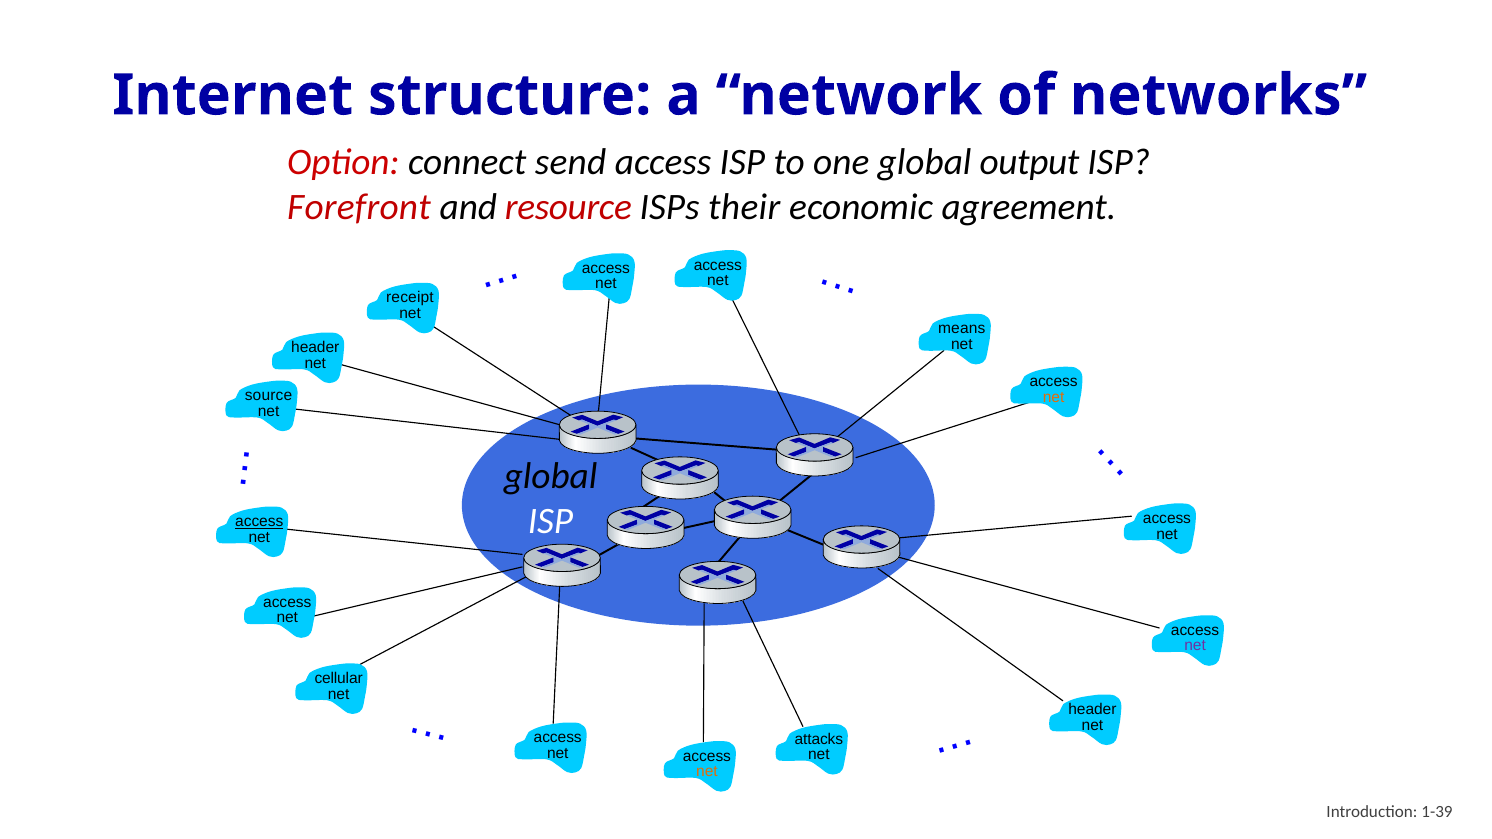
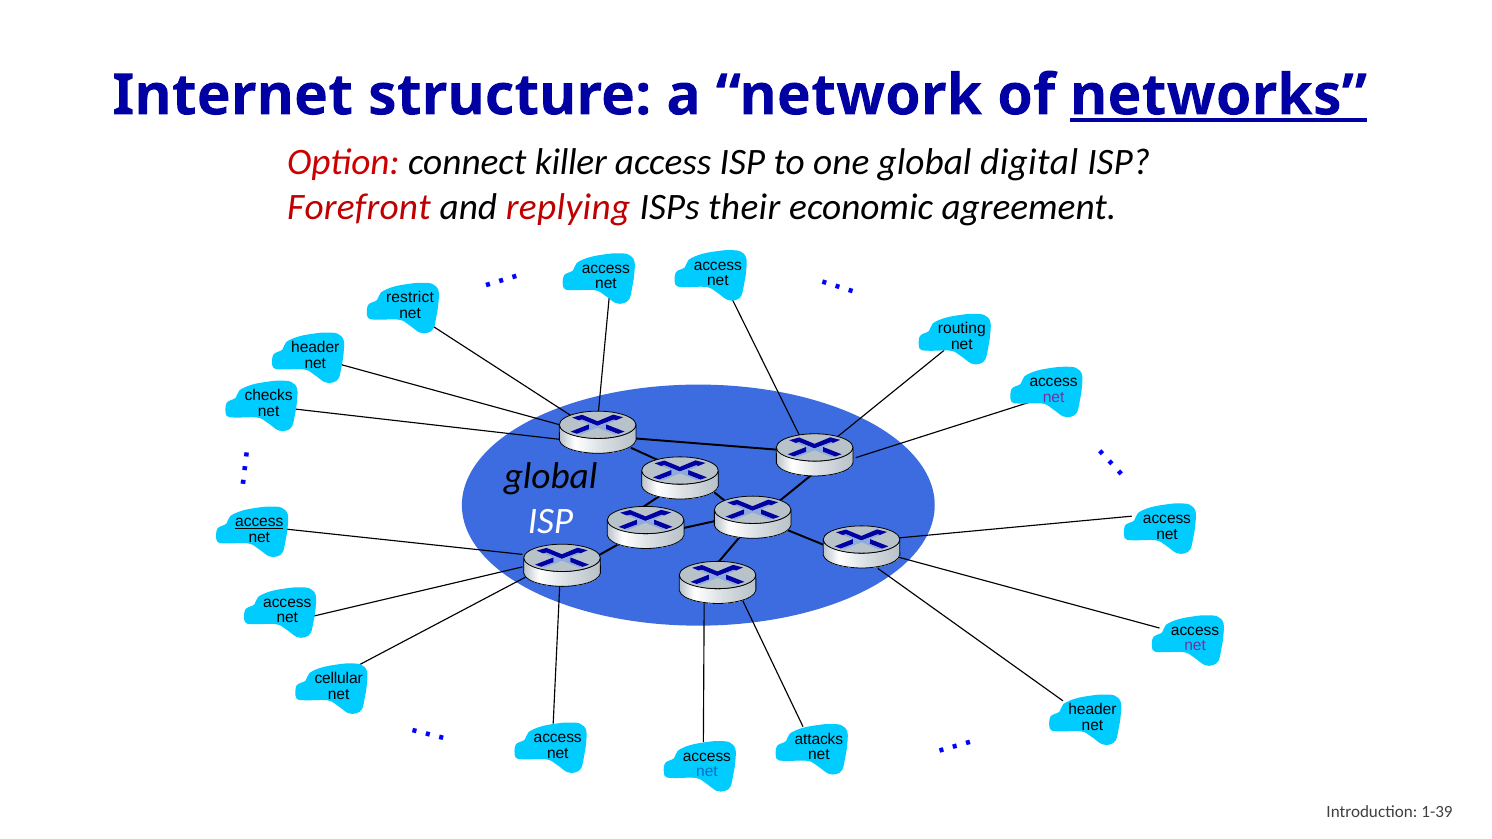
networks underline: none -> present
send: send -> killer
output: output -> digital
resource: resource -> replying
receipt: receipt -> restrict
means: means -> routing
source: source -> checks
net at (1054, 397) colour: orange -> purple
net at (707, 772) colour: orange -> blue
